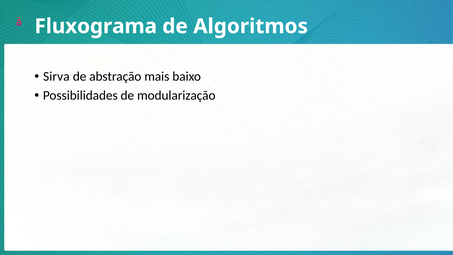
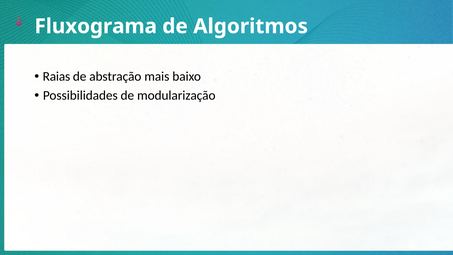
Sirva: Sirva -> Raias
